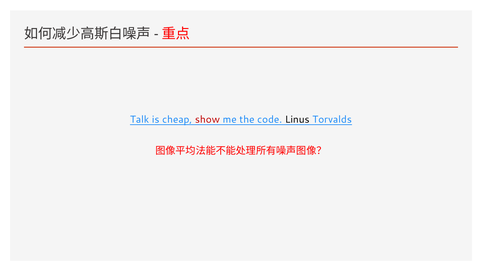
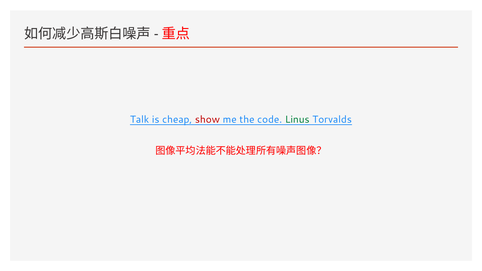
Linus colour: black -> green
